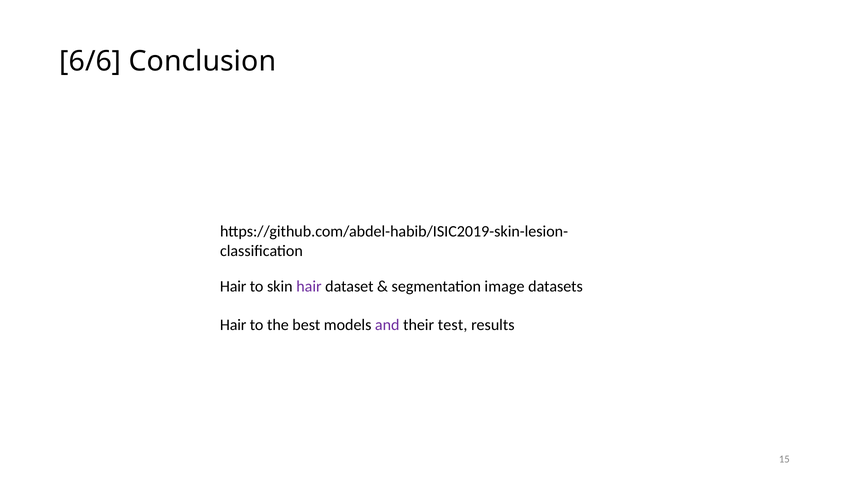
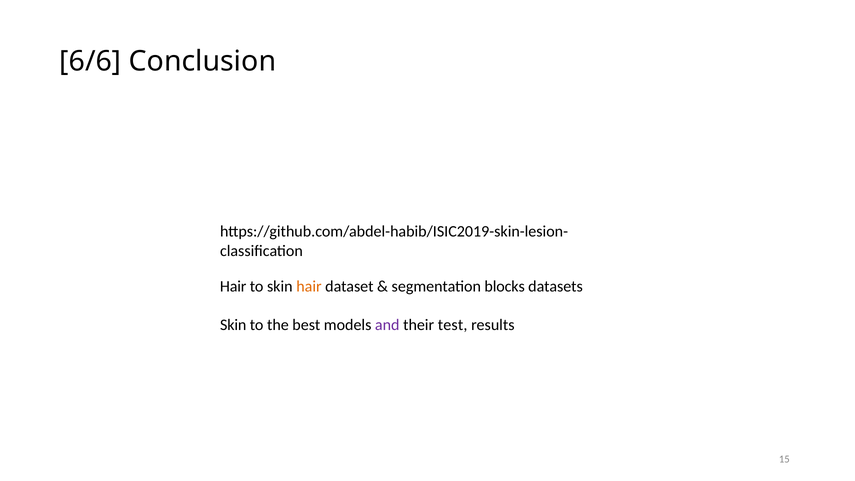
hair at (309, 287) colour: purple -> orange
image: image -> blocks
Hair at (233, 325): Hair -> Skin
